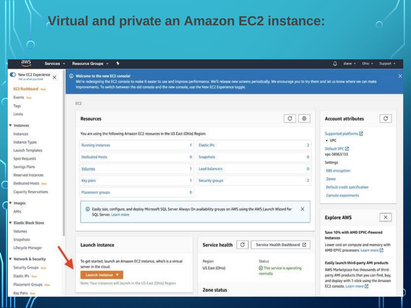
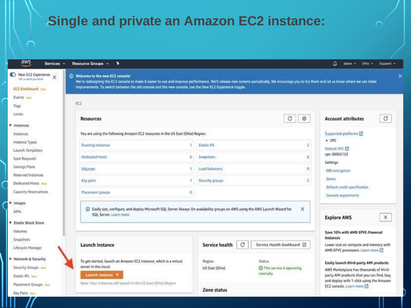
Virtual: Virtual -> Single
